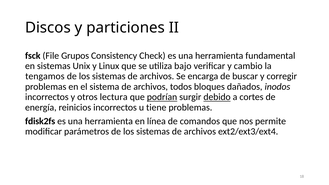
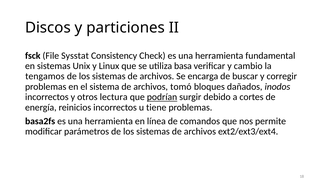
Grupos: Grupos -> Sysstat
bajo: bajo -> basa
todos: todos -> tomó
debido underline: present -> none
fdisk2fs: fdisk2fs -> basa2fs
